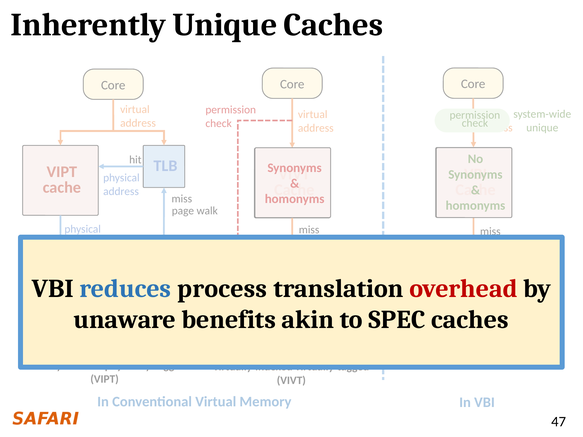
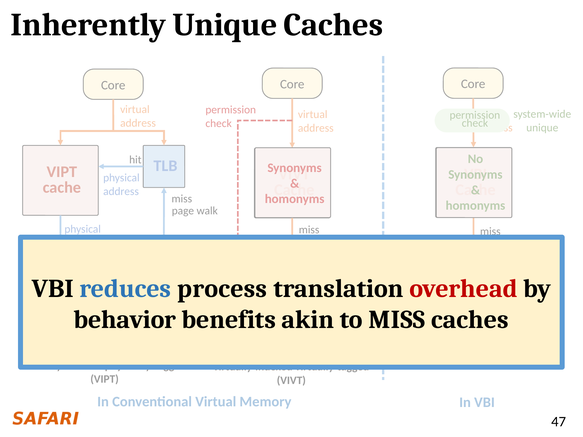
unaware: unaware -> behavior
to SPEC: SPEC -> MISS
